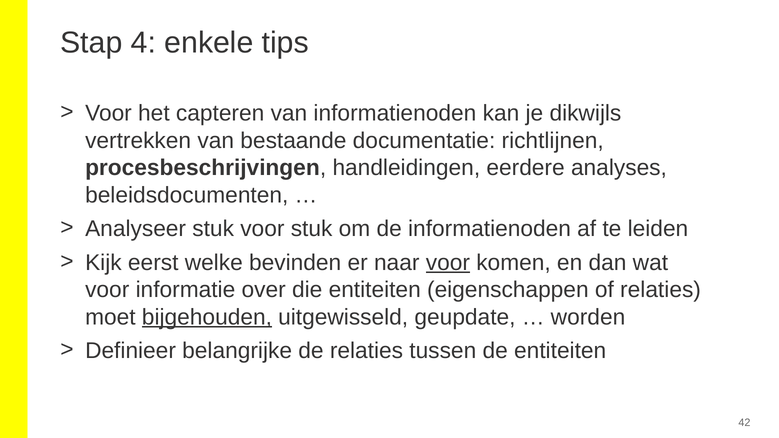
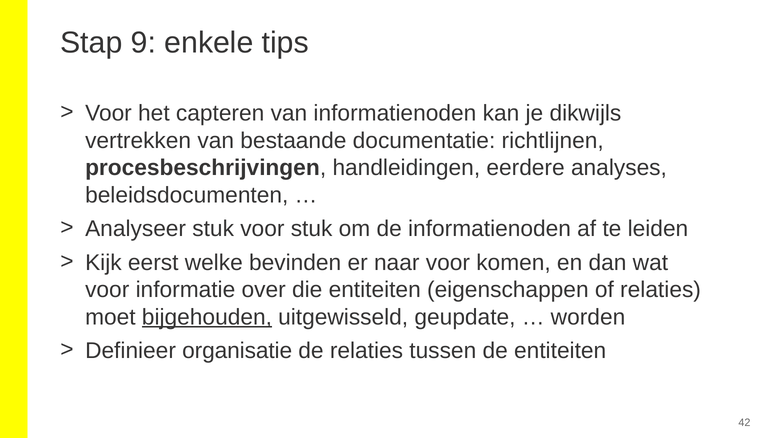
4: 4 -> 9
voor at (448, 263) underline: present -> none
belangrijke: belangrijke -> organisatie
